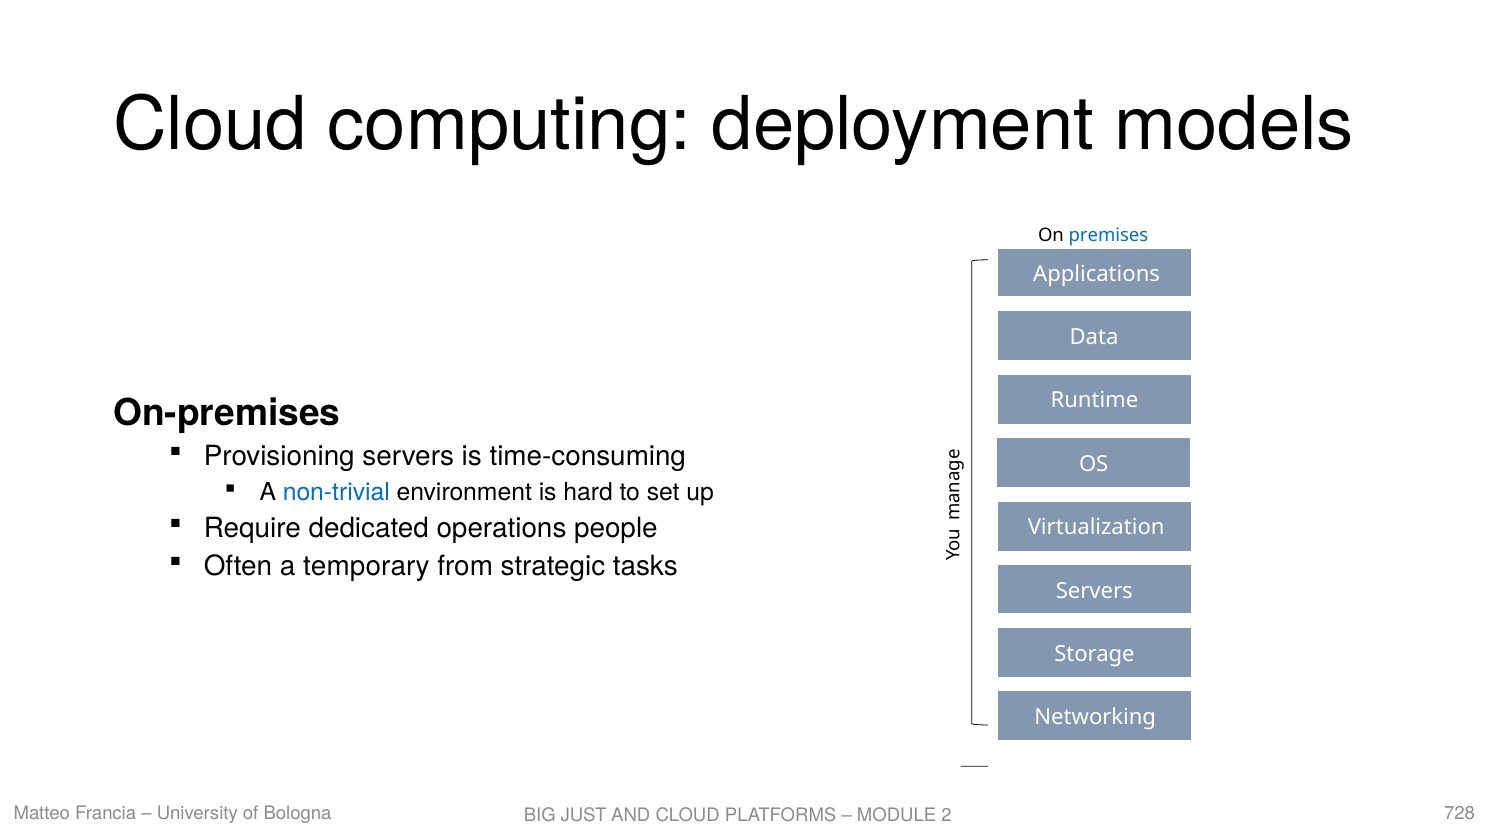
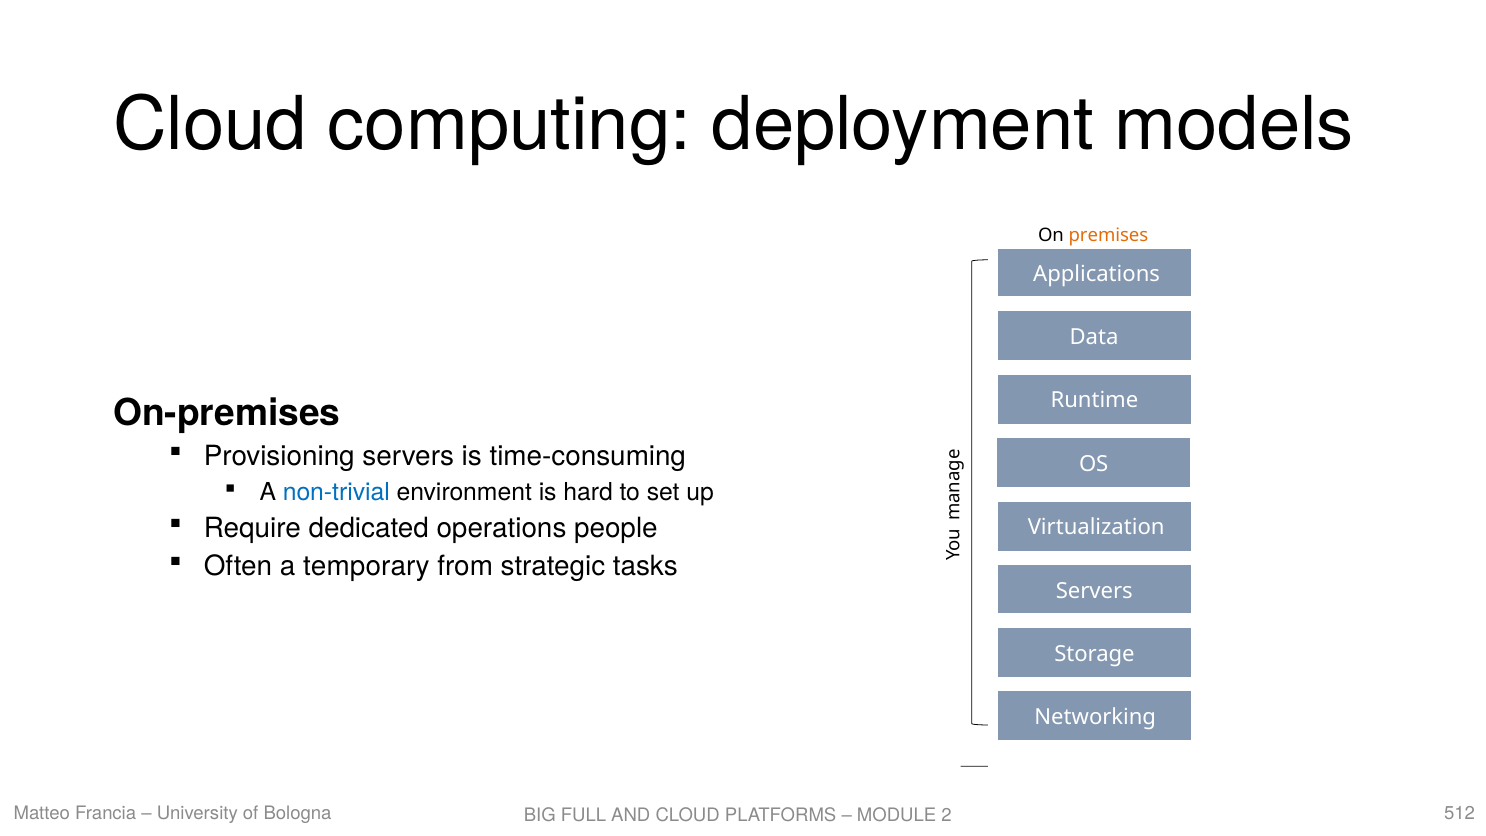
premises colour: blue -> orange
728: 728 -> 512
JUST: JUST -> FULL
